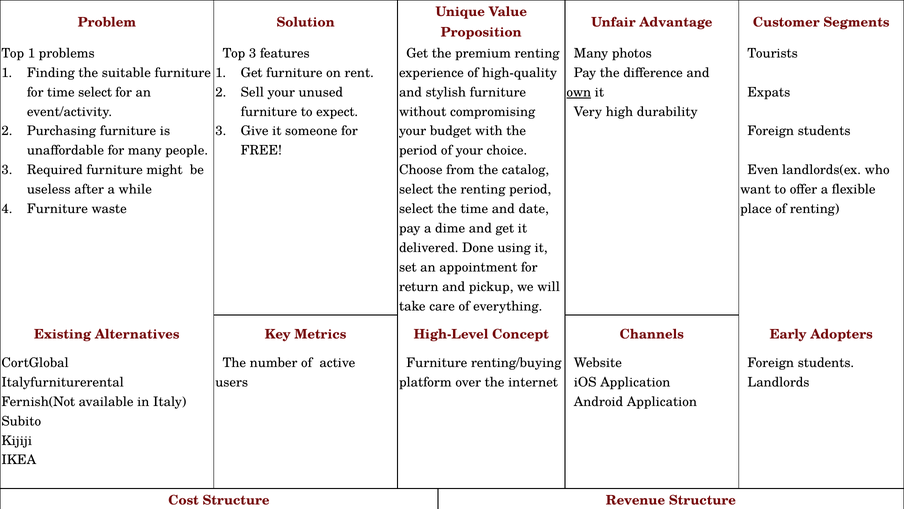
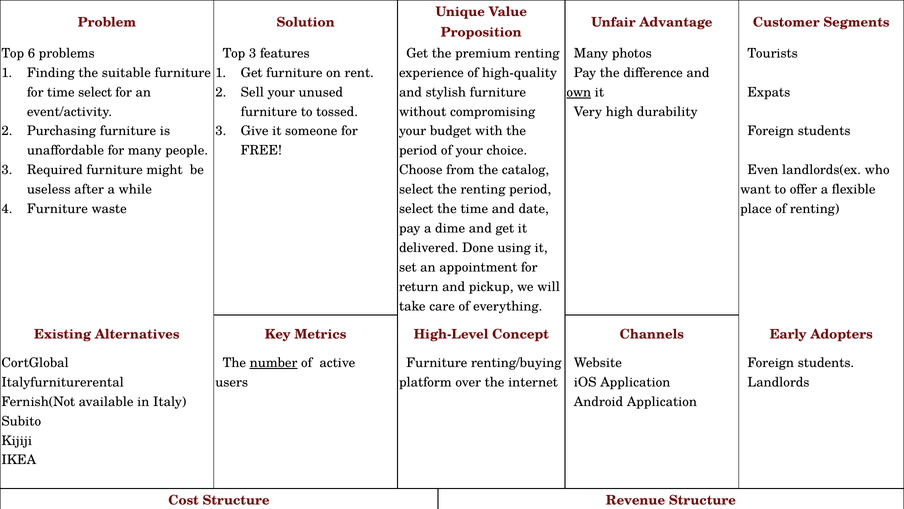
Top 1: 1 -> 6
expect: expect -> tossed
number underline: none -> present
